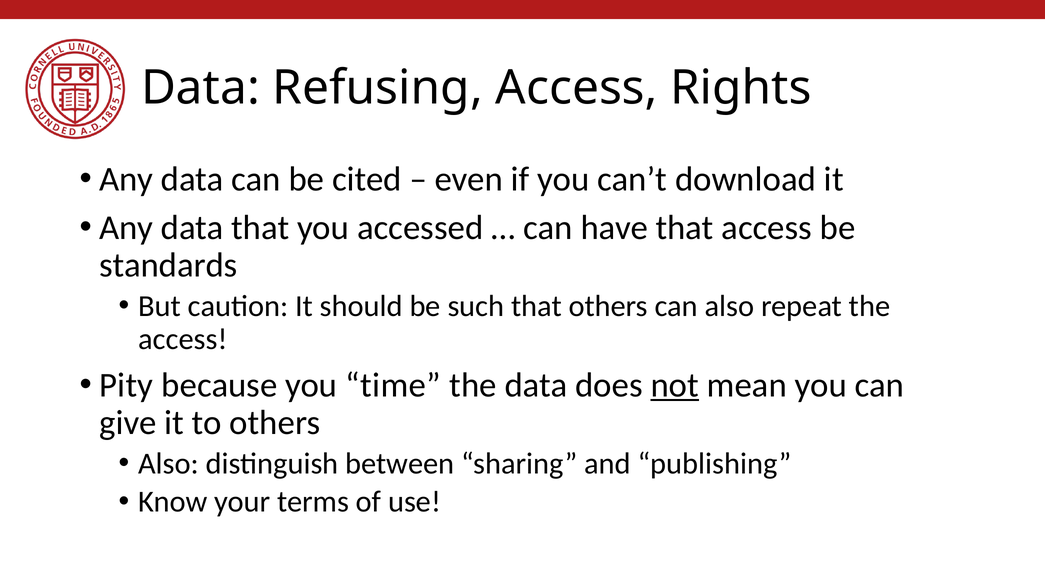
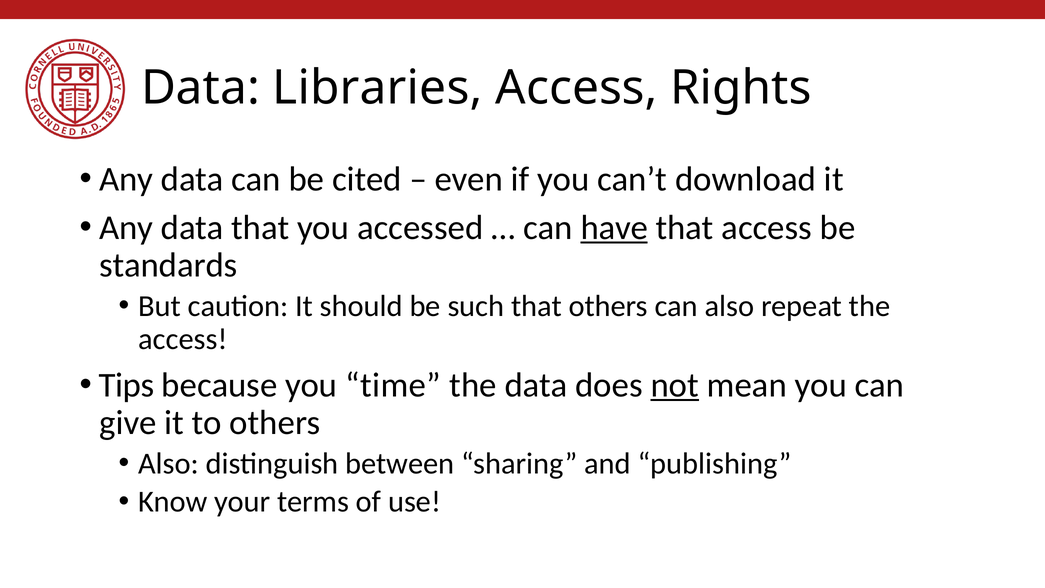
Refusing: Refusing -> Libraries
have underline: none -> present
Pity: Pity -> Tips
